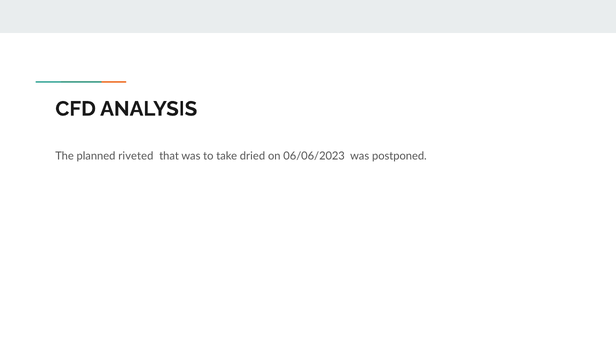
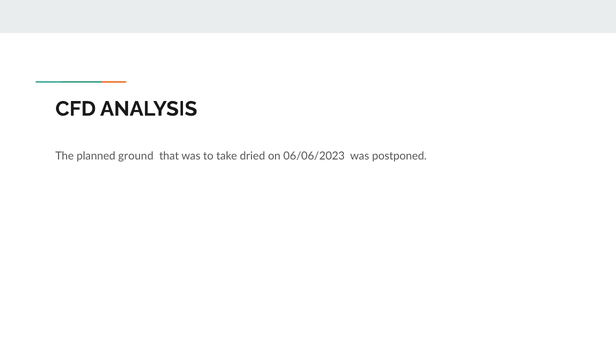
riveted: riveted -> ground
